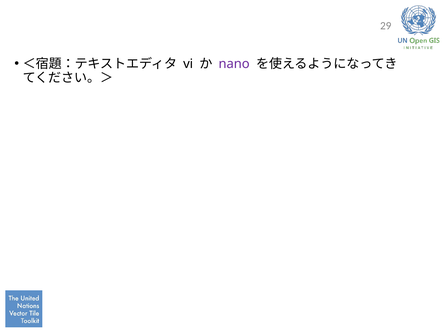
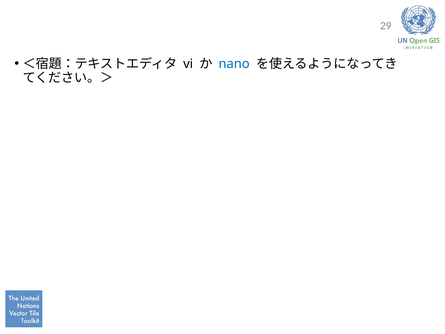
nano colour: purple -> blue
